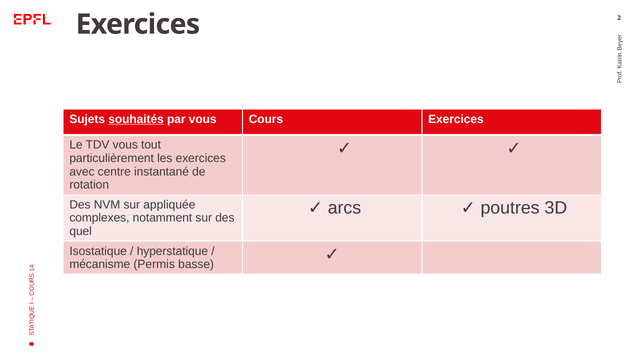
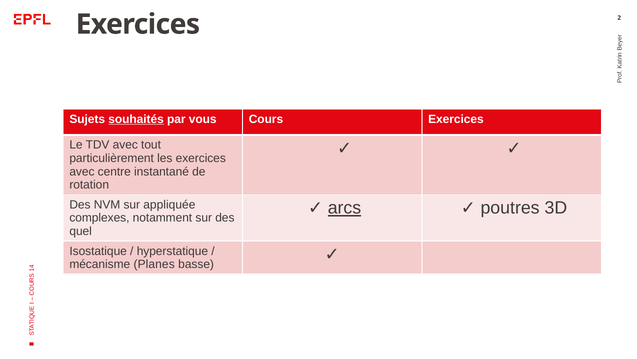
TDV vous: vous -> avec
arcs underline: none -> present
Permis: Permis -> Planes
